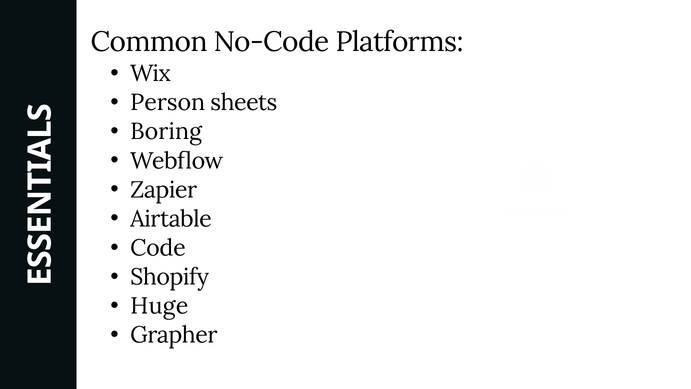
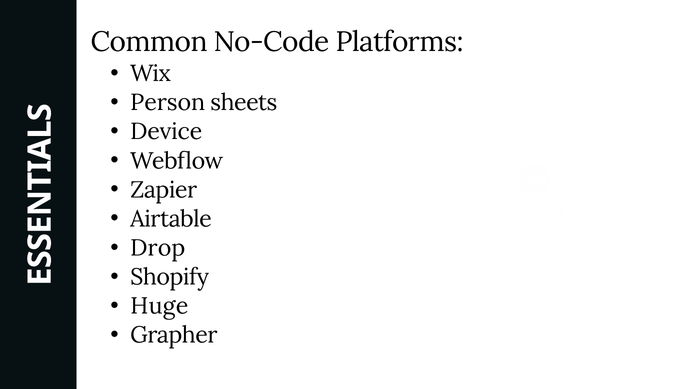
Boring: Boring -> Device
Code: Code -> Drop
